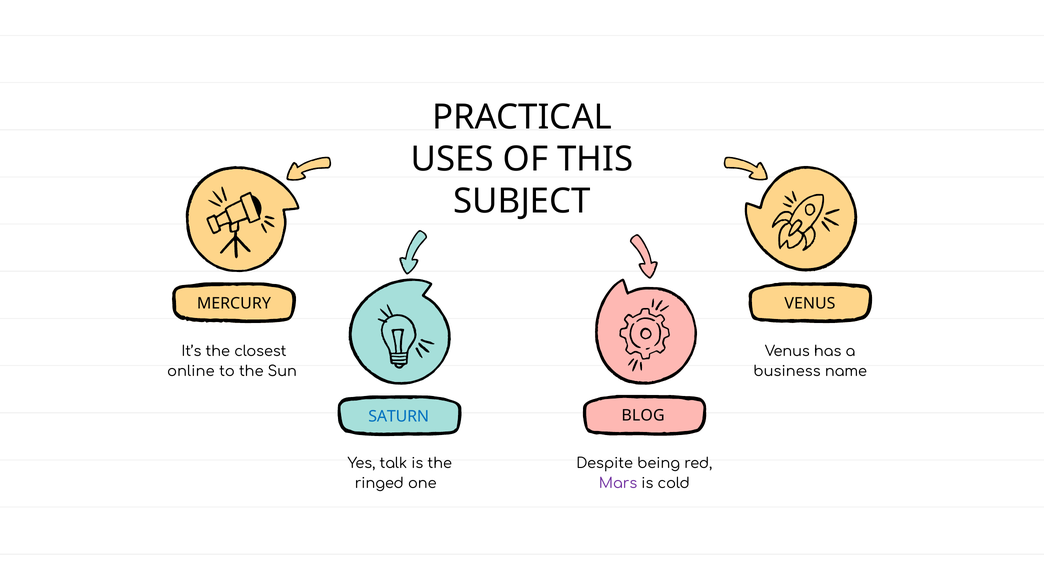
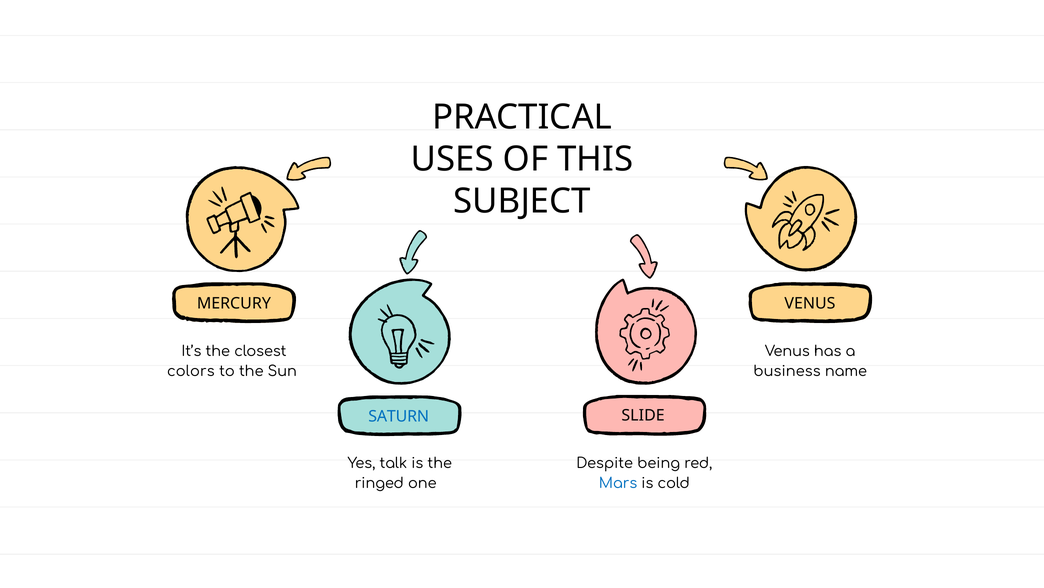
online: online -> colors
BLOG: BLOG -> SLIDE
Mars colour: purple -> blue
